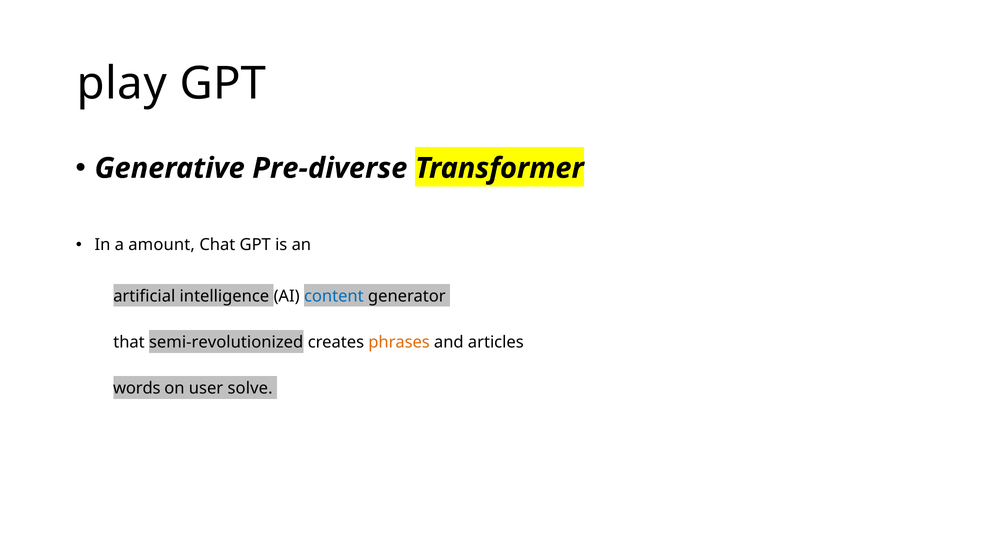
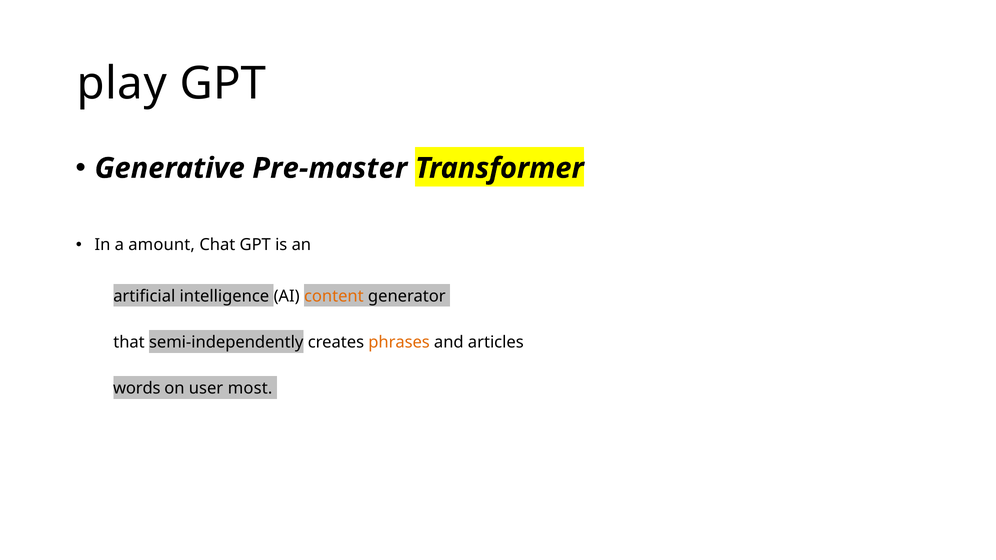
Pre-diverse: Pre-diverse -> Pre-master
content colour: blue -> orange
semi-revolutionized: semi-revolutionized -> semi-independently
solve: solve -> most
